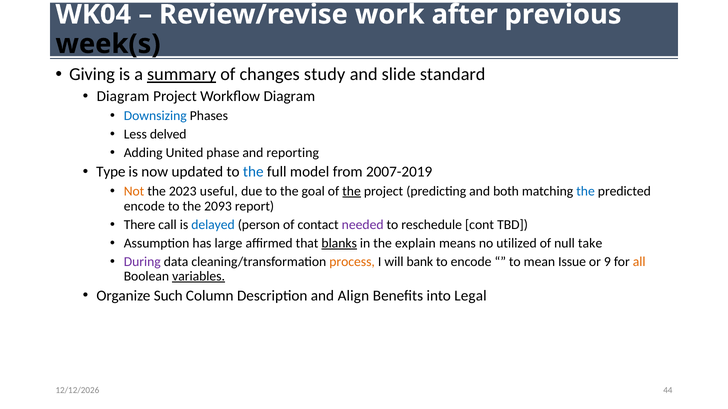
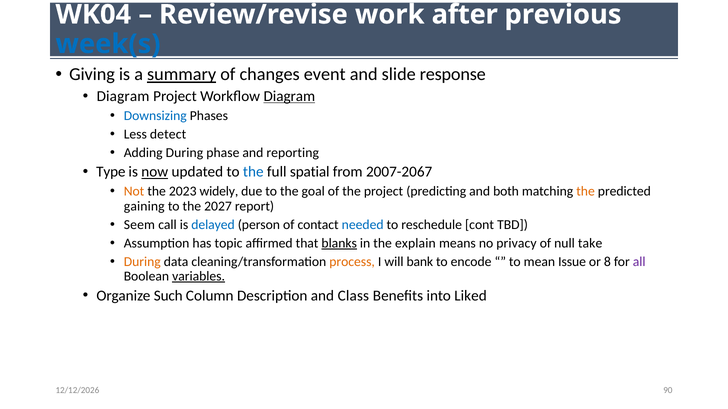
week(s colour: black -> blue
study: study -> event
standard: standard -> response
Diagram at (289, 96) underline: none -> present
delved: delved -> detect
Adding United: United -> During
now underline: none -> present
model: model -> spatial
2007-2019: 2007-2019 -> 2007-2067
useful: useful -> widely
the at (352, 192) underline: present -> none
the at (586, 192) colour: blue -> orange
encode at (144, 206): encode -> gaining
2093: 2093 -> 2027
There: There -> Seem
needed colour: purple -> blue
large: large -> topic
utilized: utilized -> privacy
During at (142, 262) colour: purple -> orange
9: 9 -> 8
all colour: orange -> purple
Align: Align -> Class
Legal: Legal -> Liked
44: 44 -> 90
